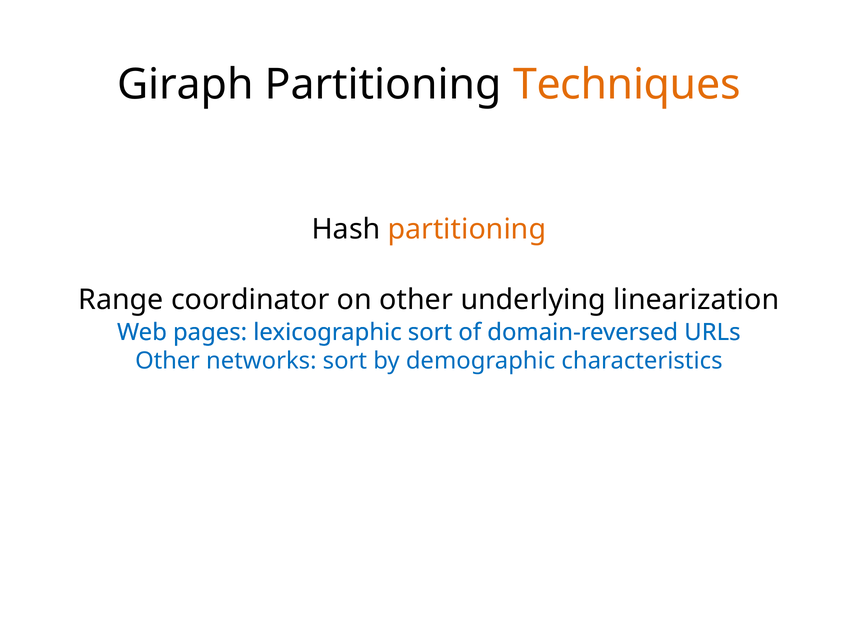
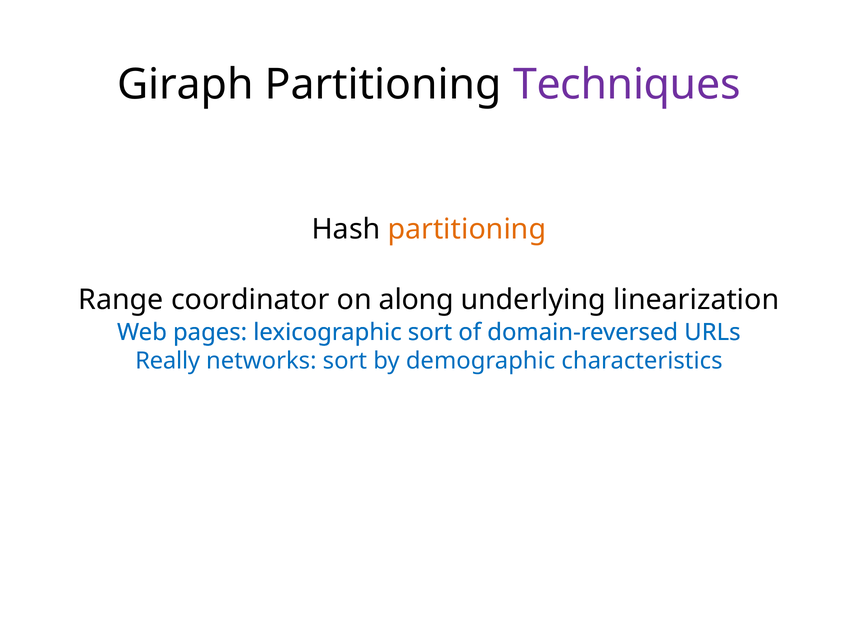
Techniques colour: orange -> purple
on other: other -> along
Other at (168, 361): Other -> Really
